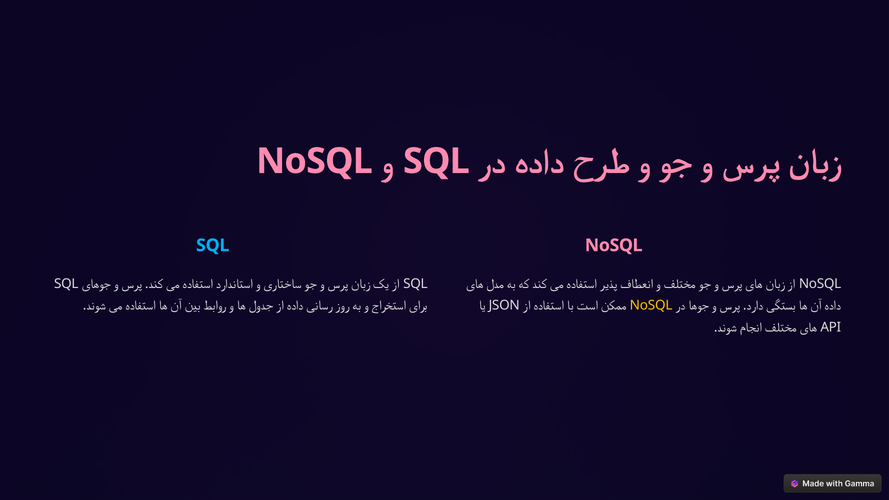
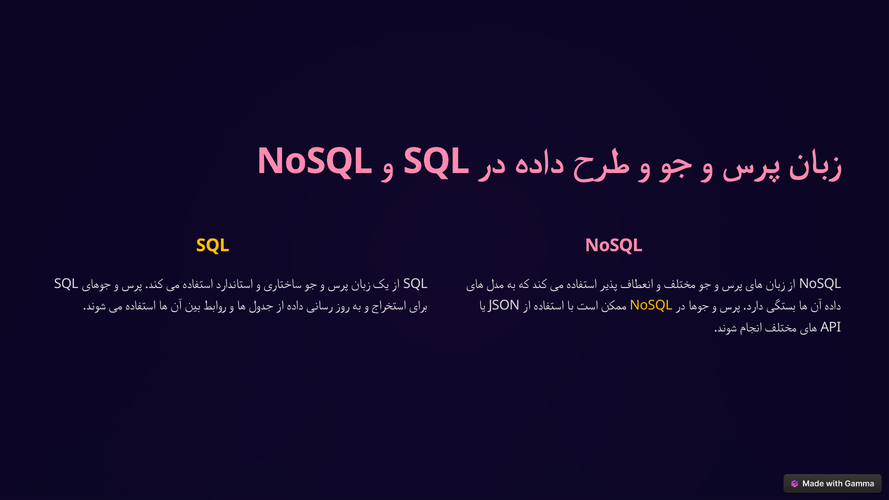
SQL at (213, 245) colour: light blue -> yellow
